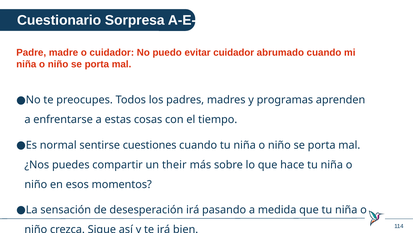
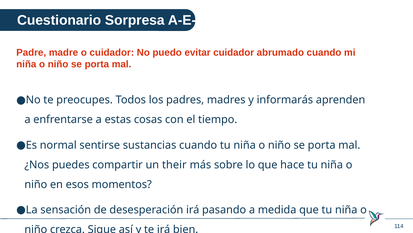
programas: programas -> informarás
cuestiones: cuestiones -> sustancias
